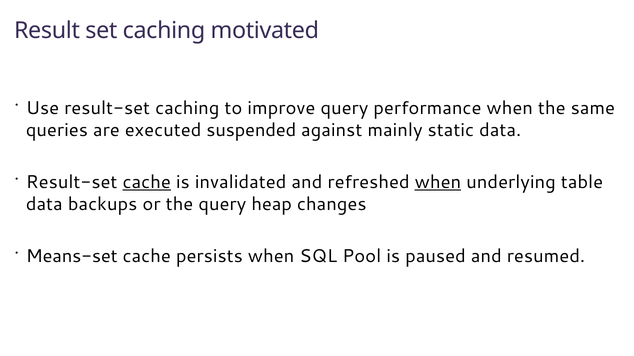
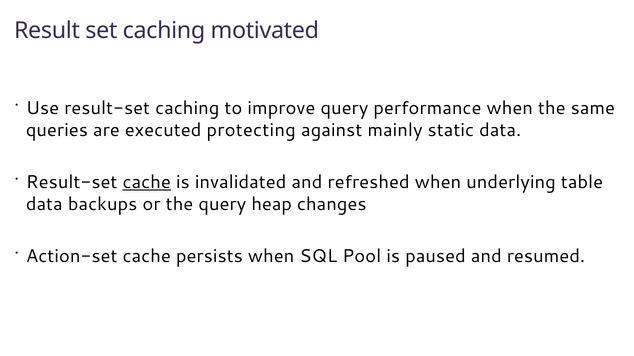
suspended: suspended -> protecting
when at (438, 182) underline: present -> none
Means-set: Means-set -> Action-set
